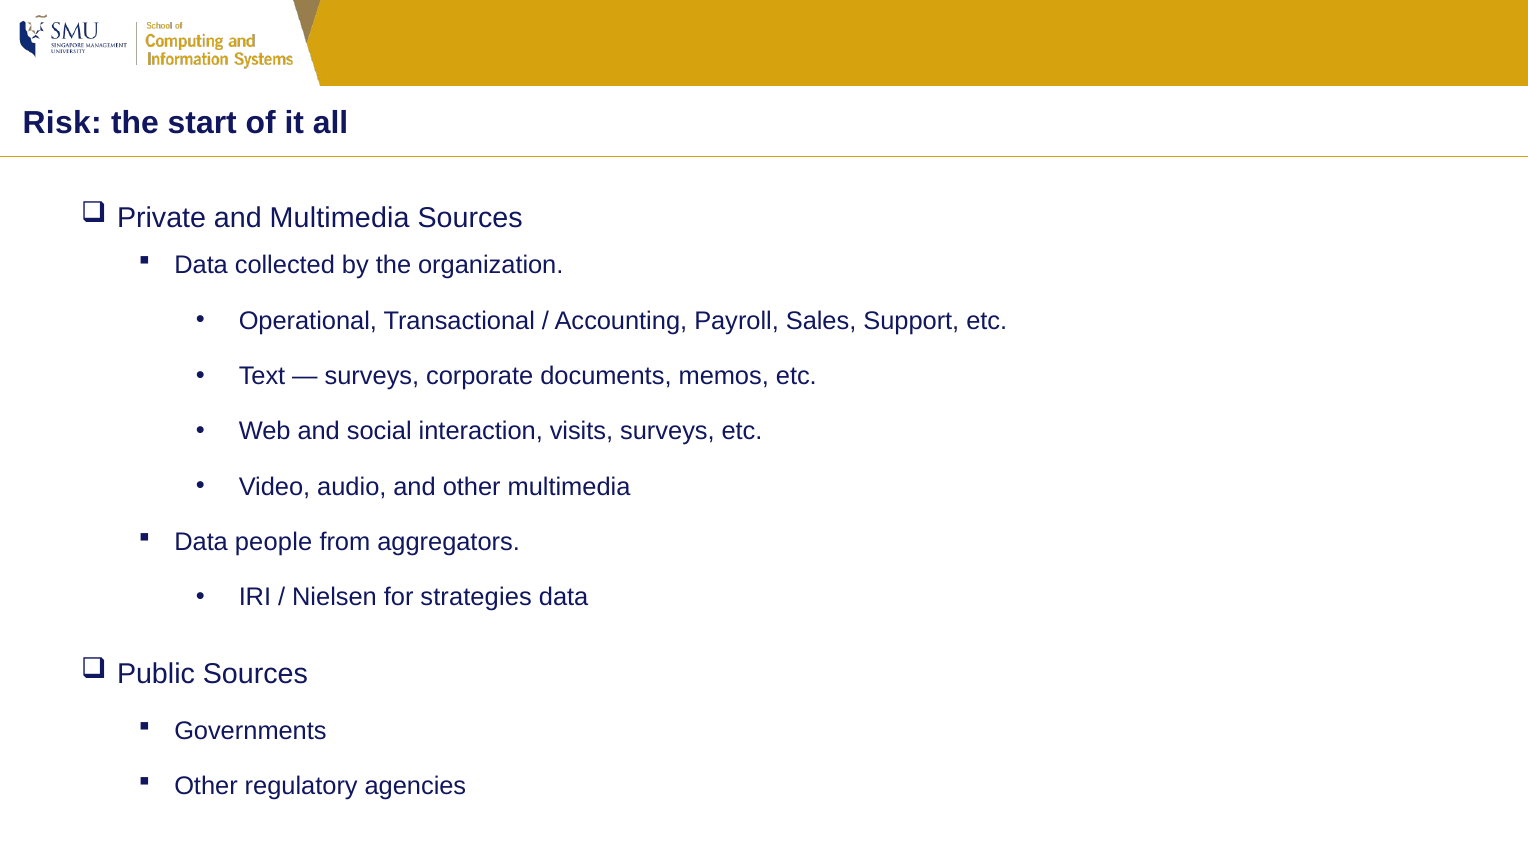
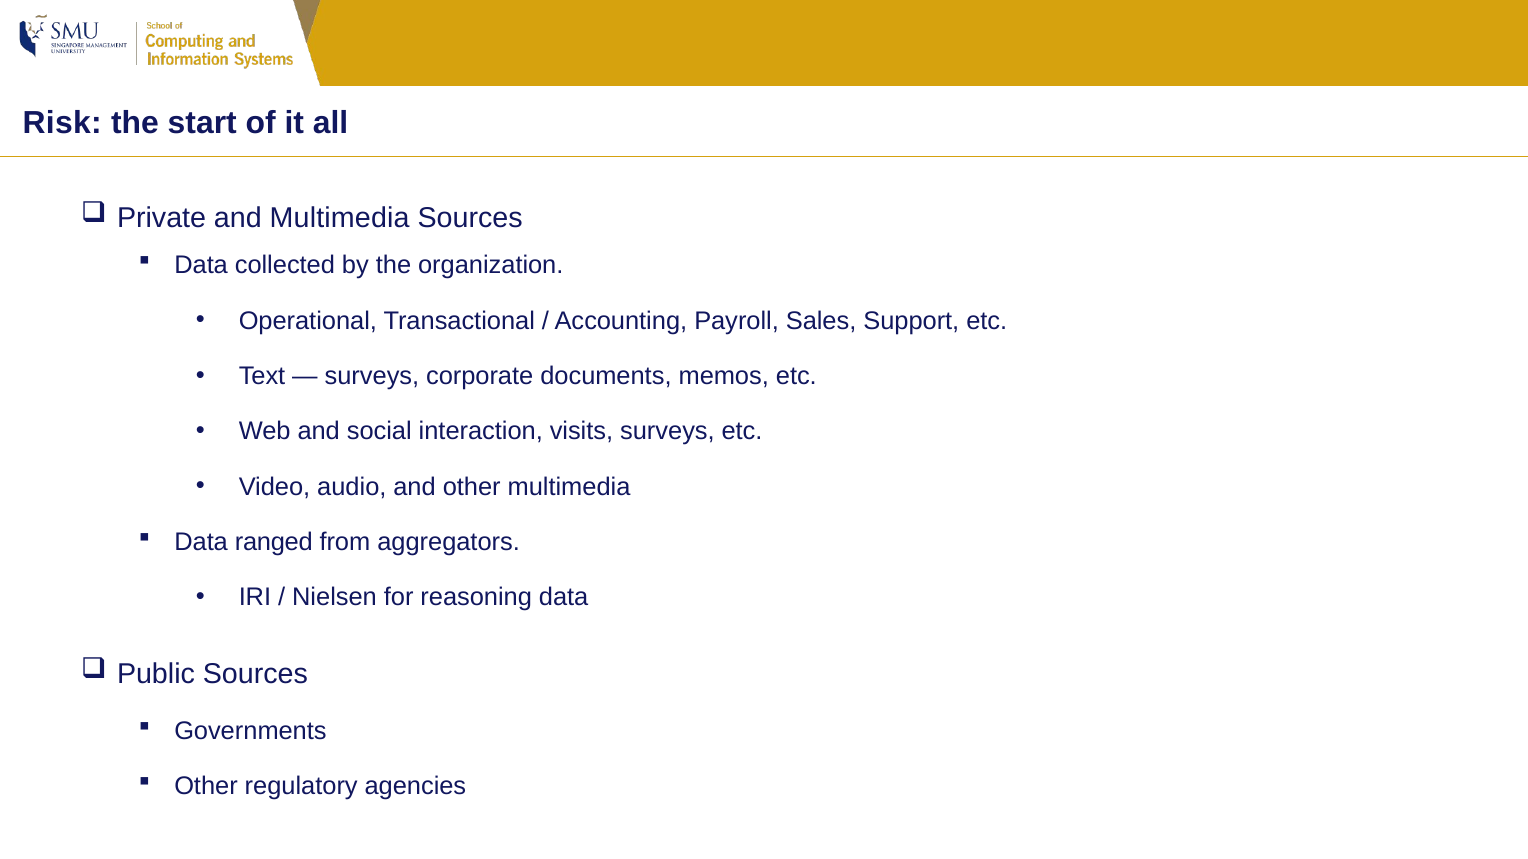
people: people -> ranged
strategies: strategies -> reasoning
